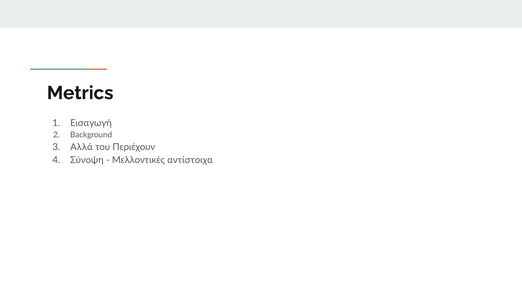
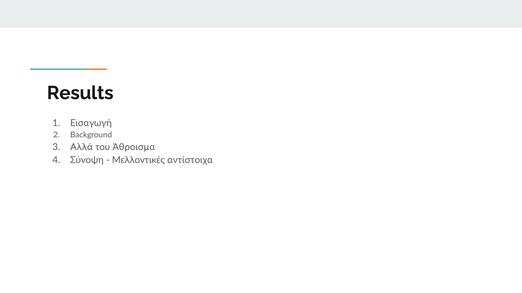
Metrics: Metrics -> Results
Περιέχουν: Περιέχουν -> Άθροισμα
